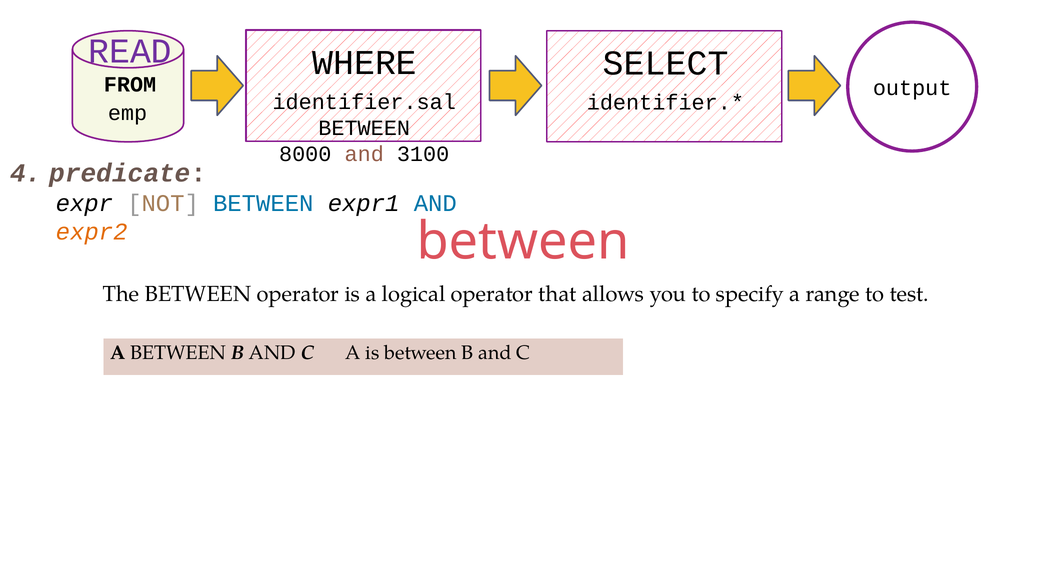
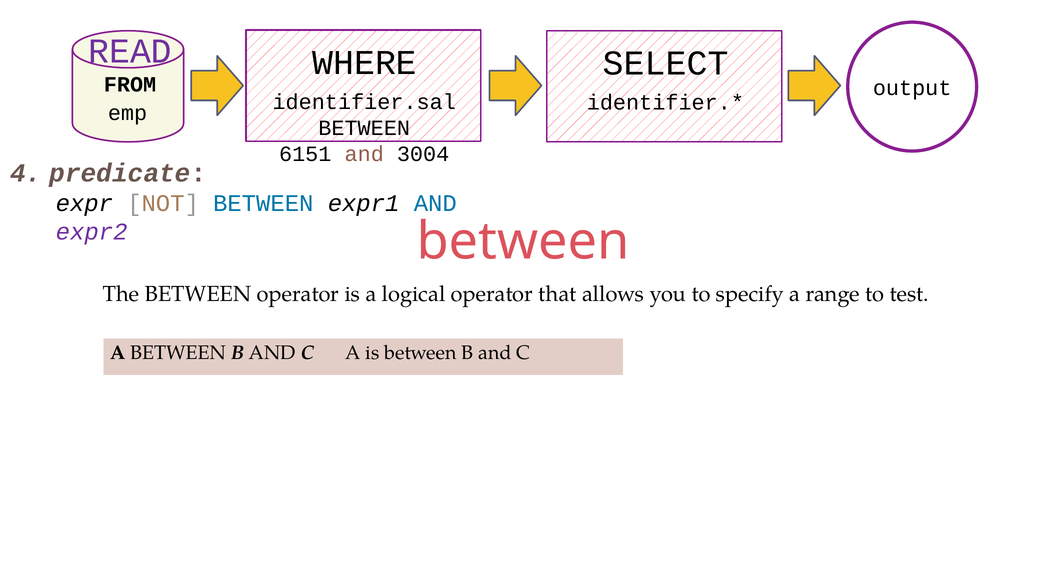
8000: 8000 -> 6151
3100: 3100 -> 3004
expr2 colour: orange -> purple
